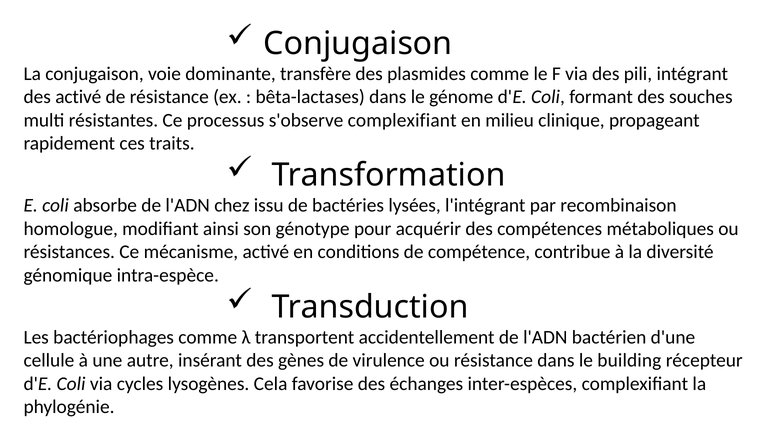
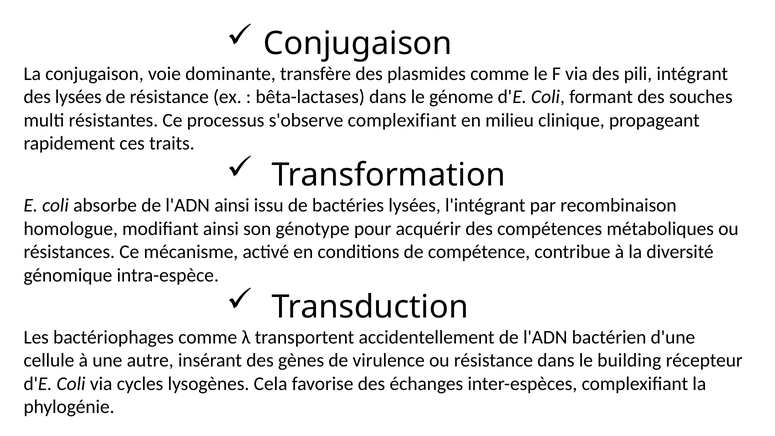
des activé: activé -> lysées
l'ADN chez: chez -> ainsi
